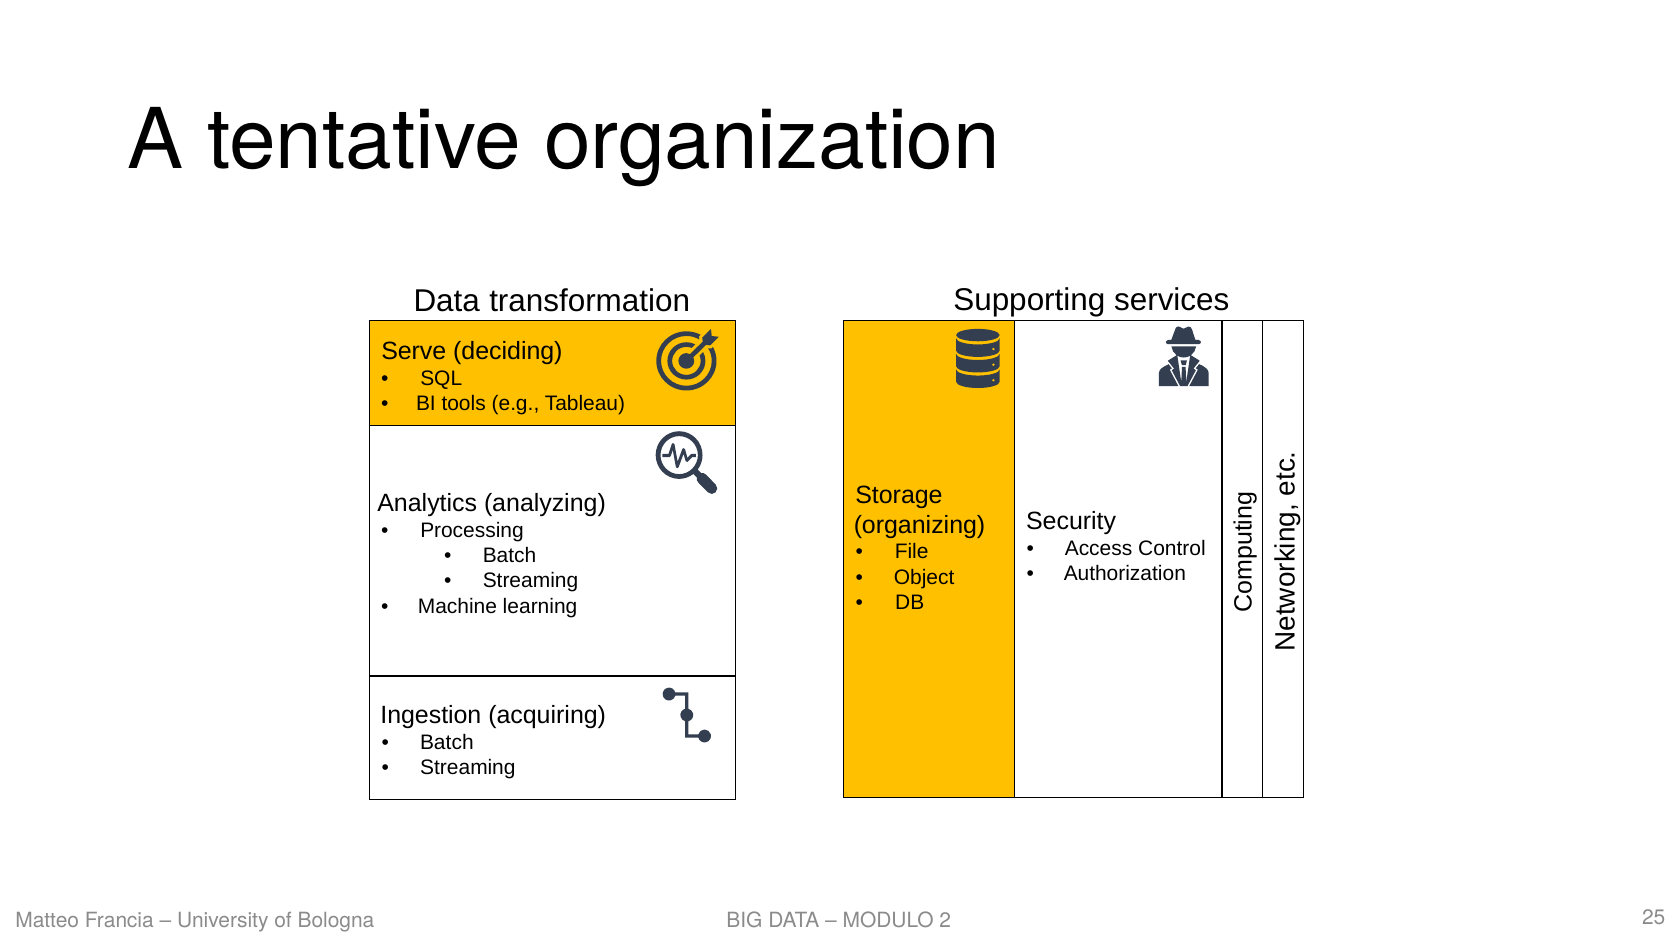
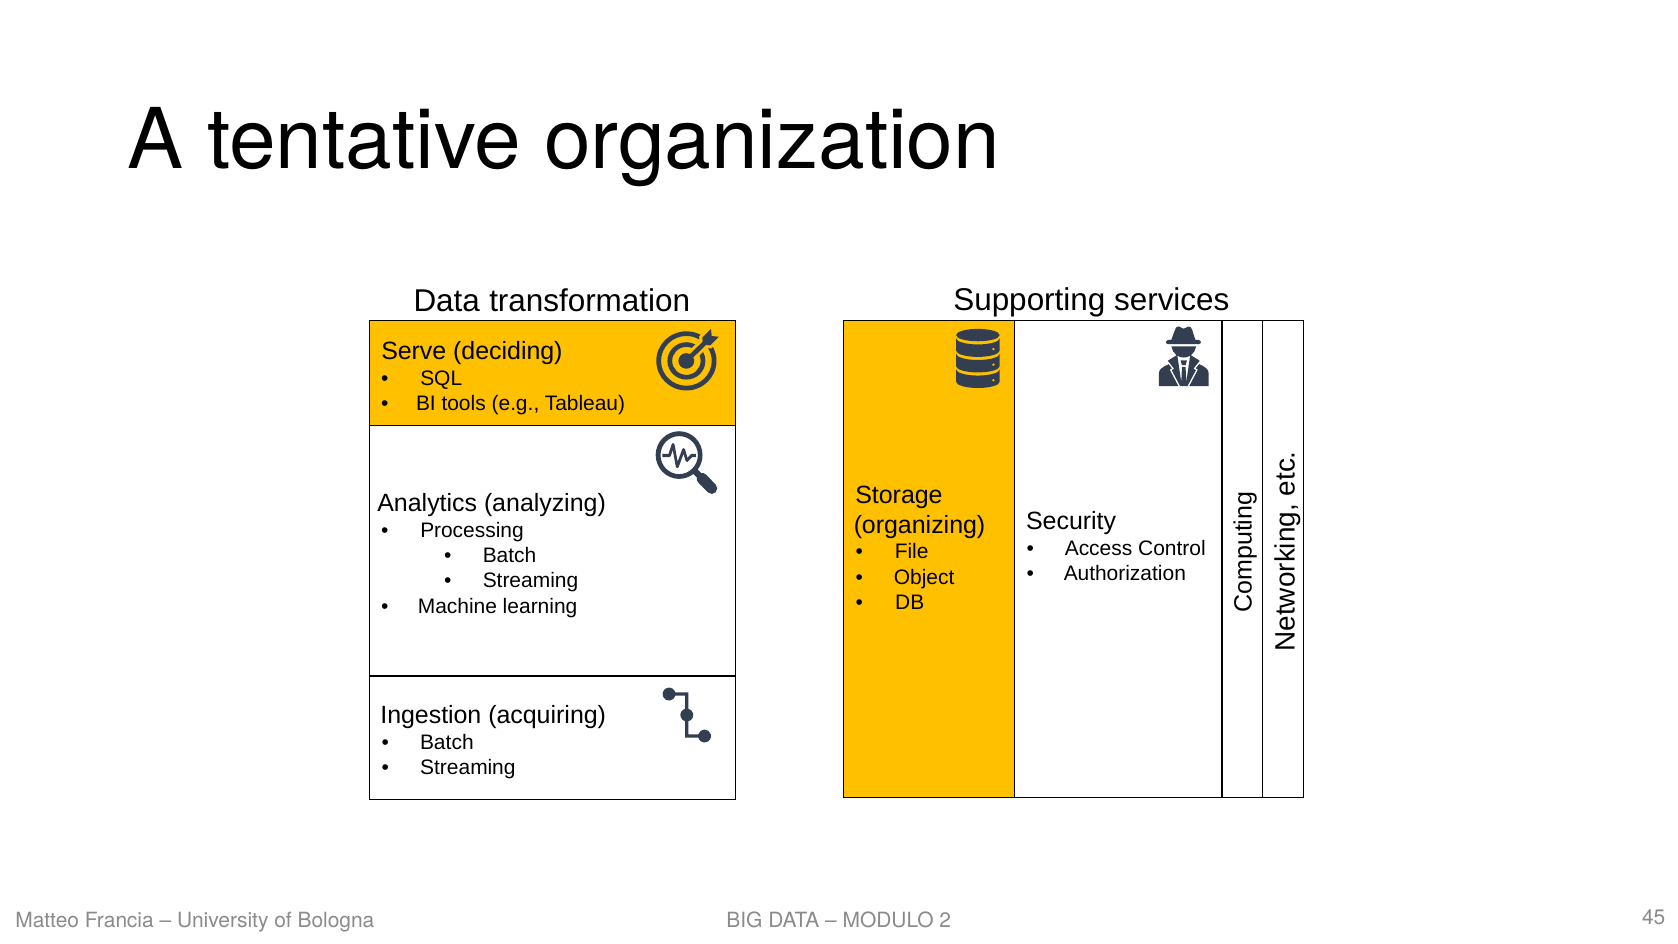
25: 25 -> 45
